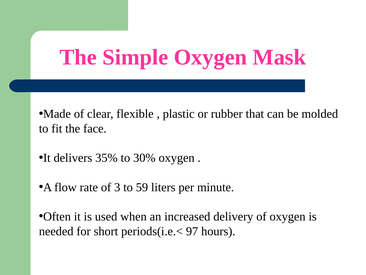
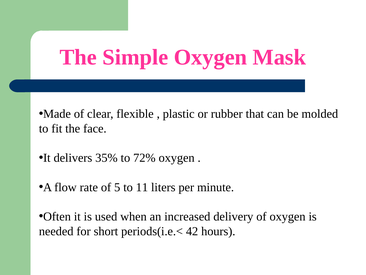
30%: 30% -> 72%
3: 3 -> 5
59: 59 -> 11
97: 97 -> 42
